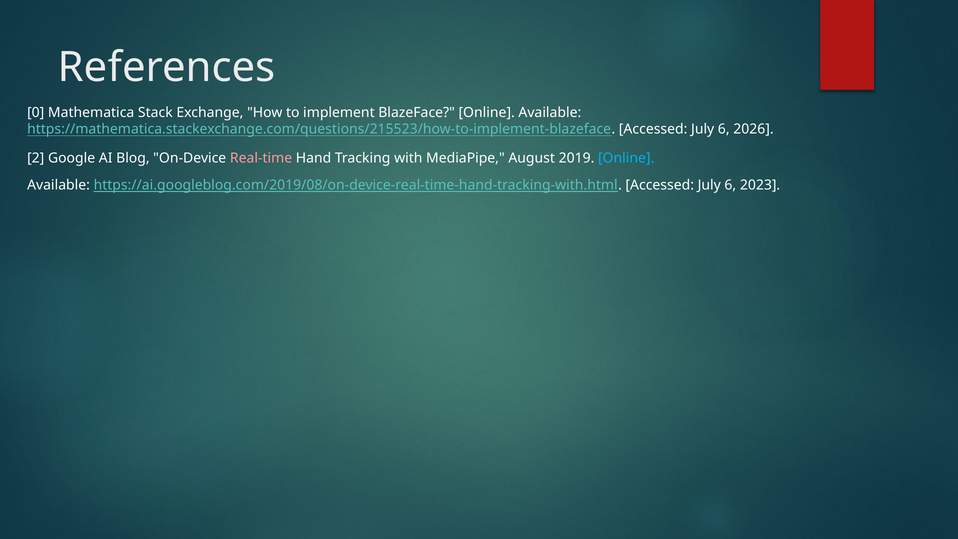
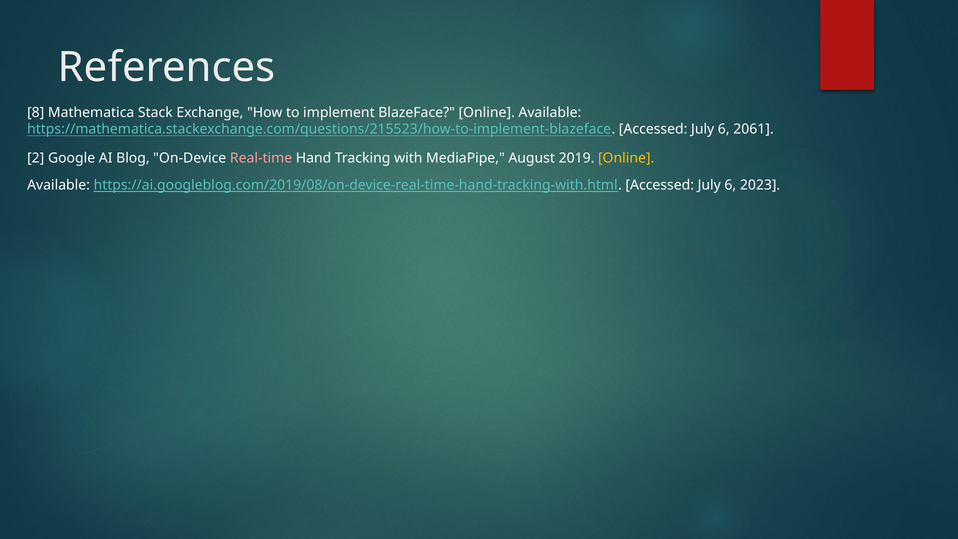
0: 0 -> 8
2026: 2026 -> 2061
Online at (626, 158) colour: light blue -> yellow
